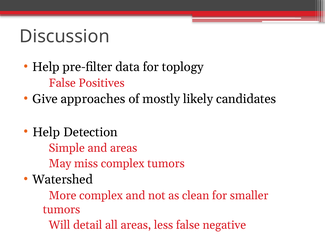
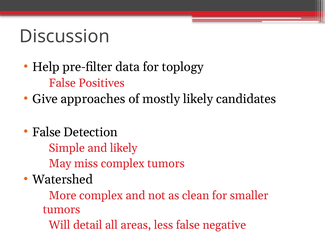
Help at (46, 132): Help -> False
and areas: areas -> likely
